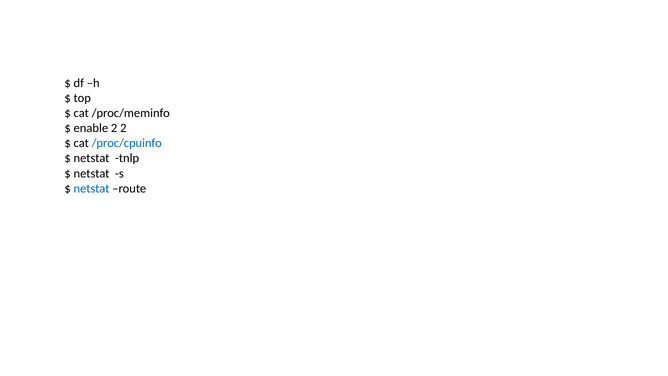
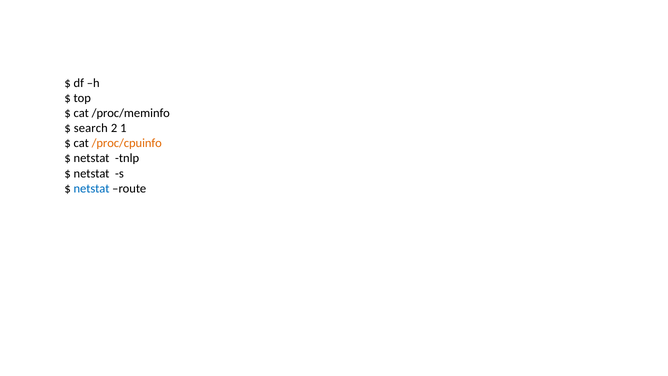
enable: enable -> search
2 2: 2 -> 1
/proc/cpuinfo colour: blue -> orange
